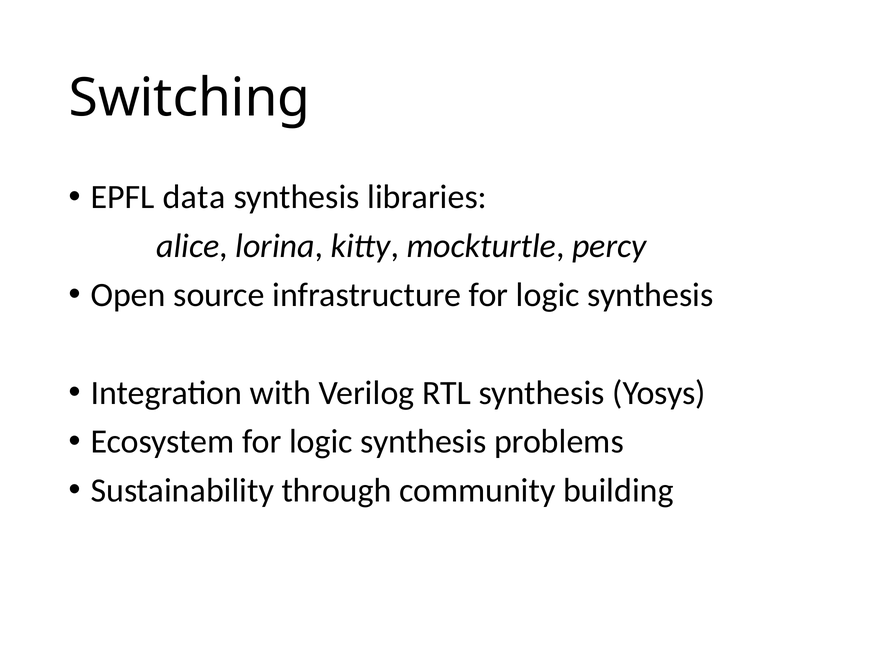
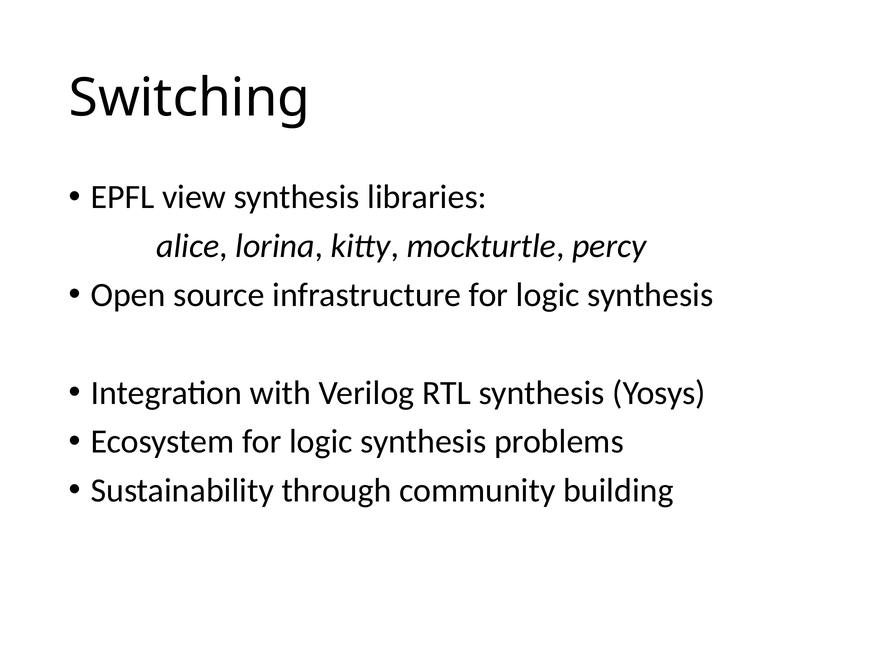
data: data -> view
